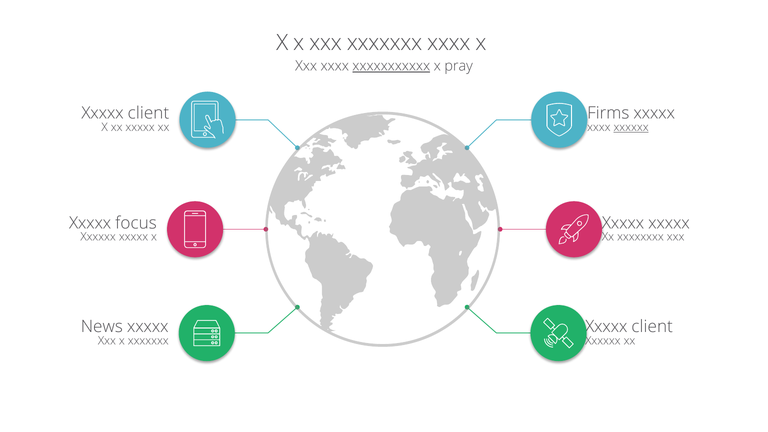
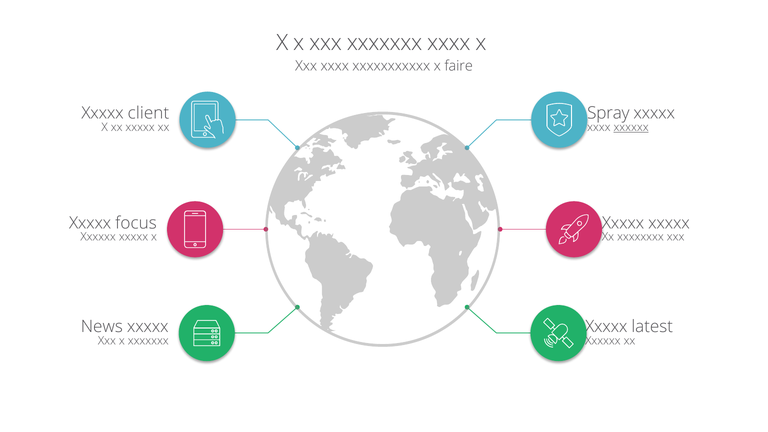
xxxxxxxxxxx underline: present -> none
pray: pray -> faire
Firms: Firms -> Spray
client at (652, 327): client -> latest
